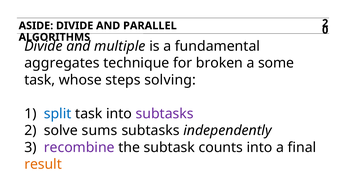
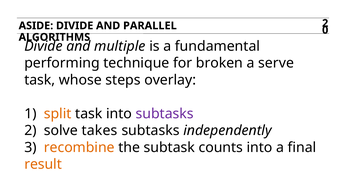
aggregates: aggregates -> performing
some: some -> serve
solving: solving -> overlay
split colour: blue -> orange
sums: sums -> takes
recombine colour: purple -> orange
